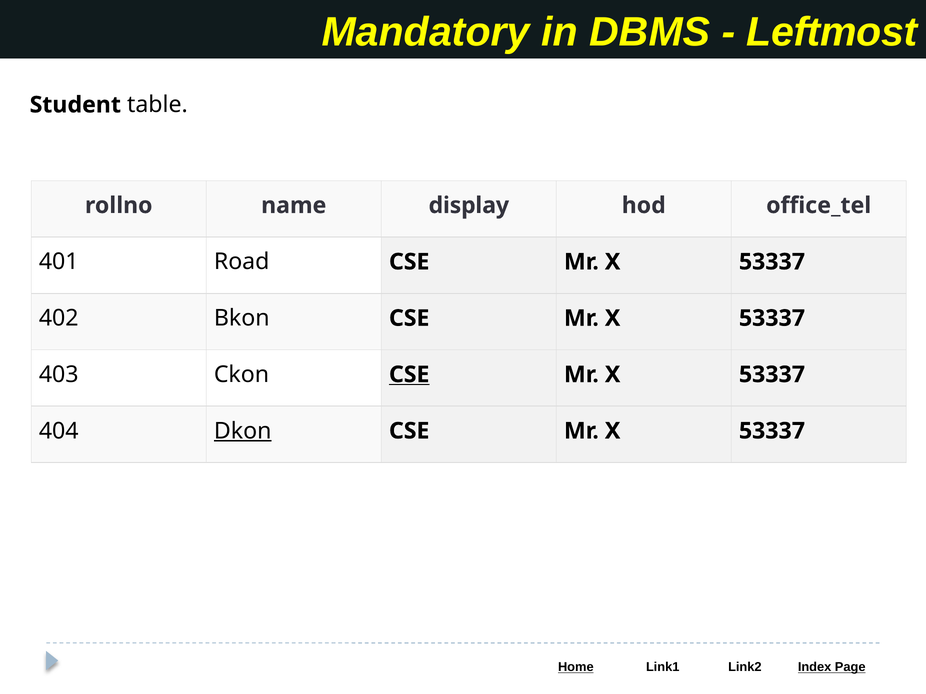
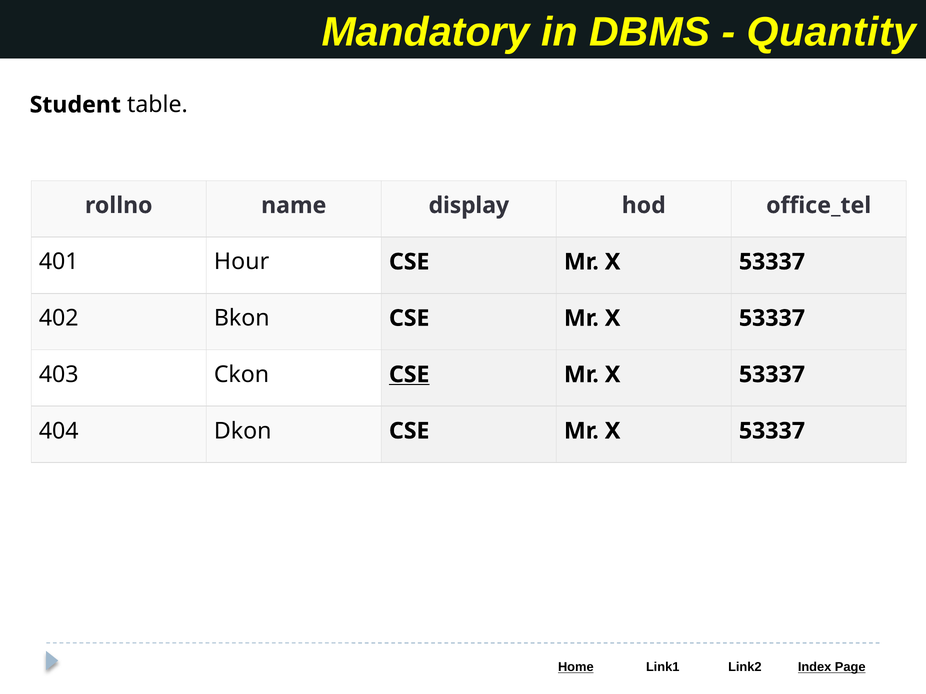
Leftmost: Leftmost -> Quantity
Road: Road -> Hour
Dkon underline: present -> none
